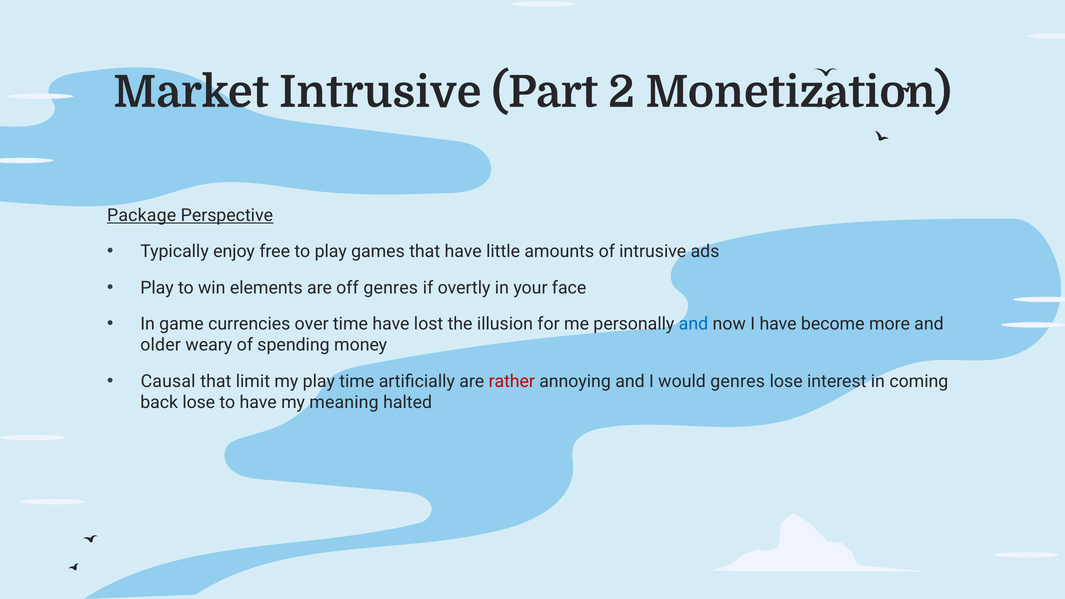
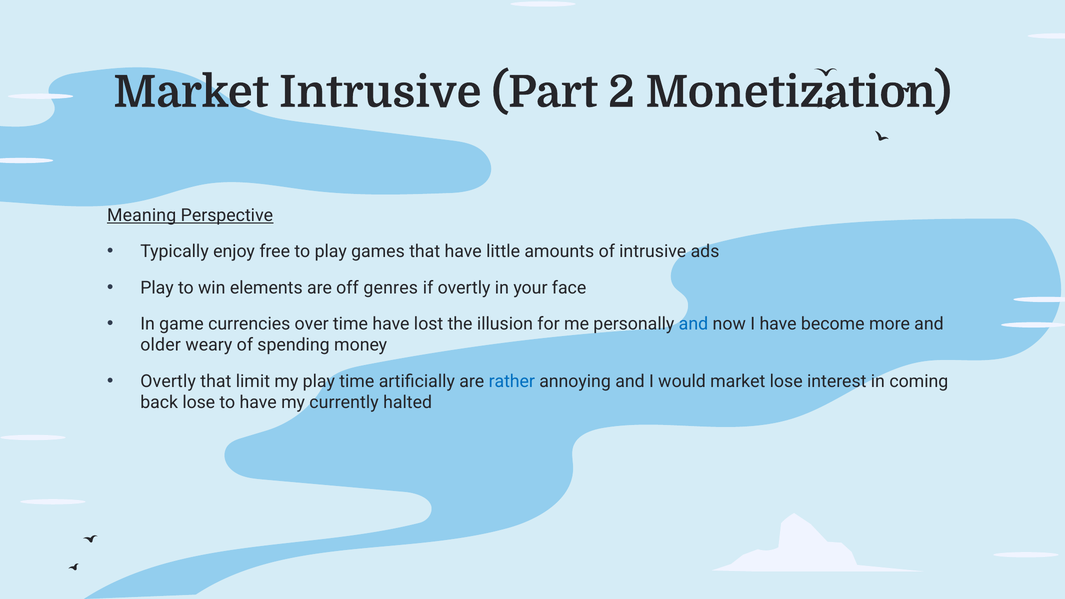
Package: Package -> Meaning
Causal at (168, 381): Causal -> Overtly
rather colour: red -> blue
would genres: genres -> market
meaning: meaning -> currently
